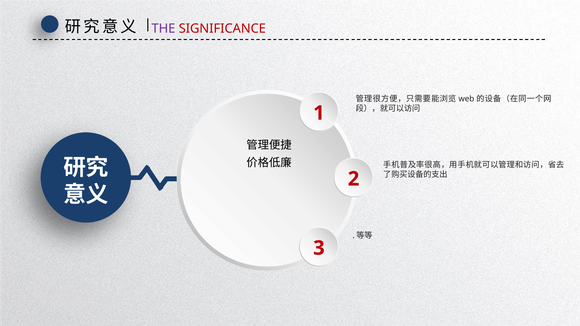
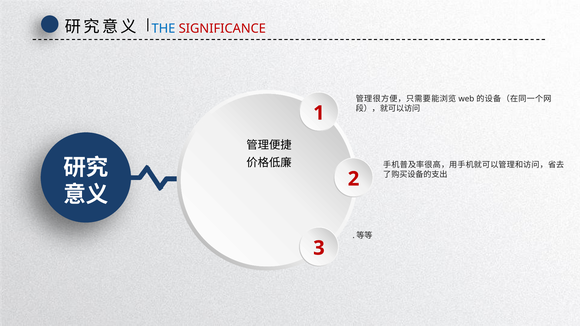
THE colour: purple -> blue
